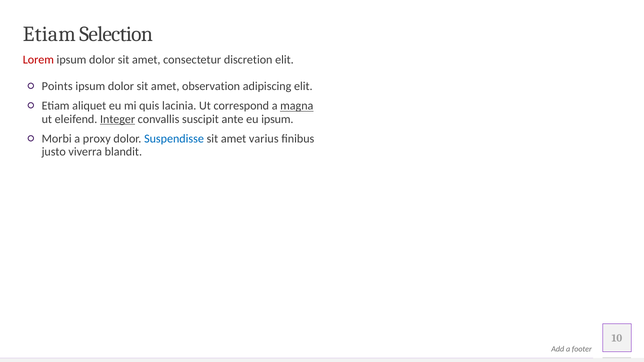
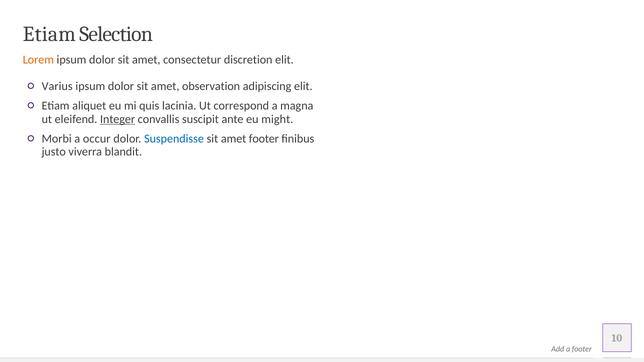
Lorem colour: red -> orange
Points: Points -> Varius
magna underline: present -> none
eu ipsum: ipsum -> might
proxy: proxy -> occur
amet varius: varius -> footer
